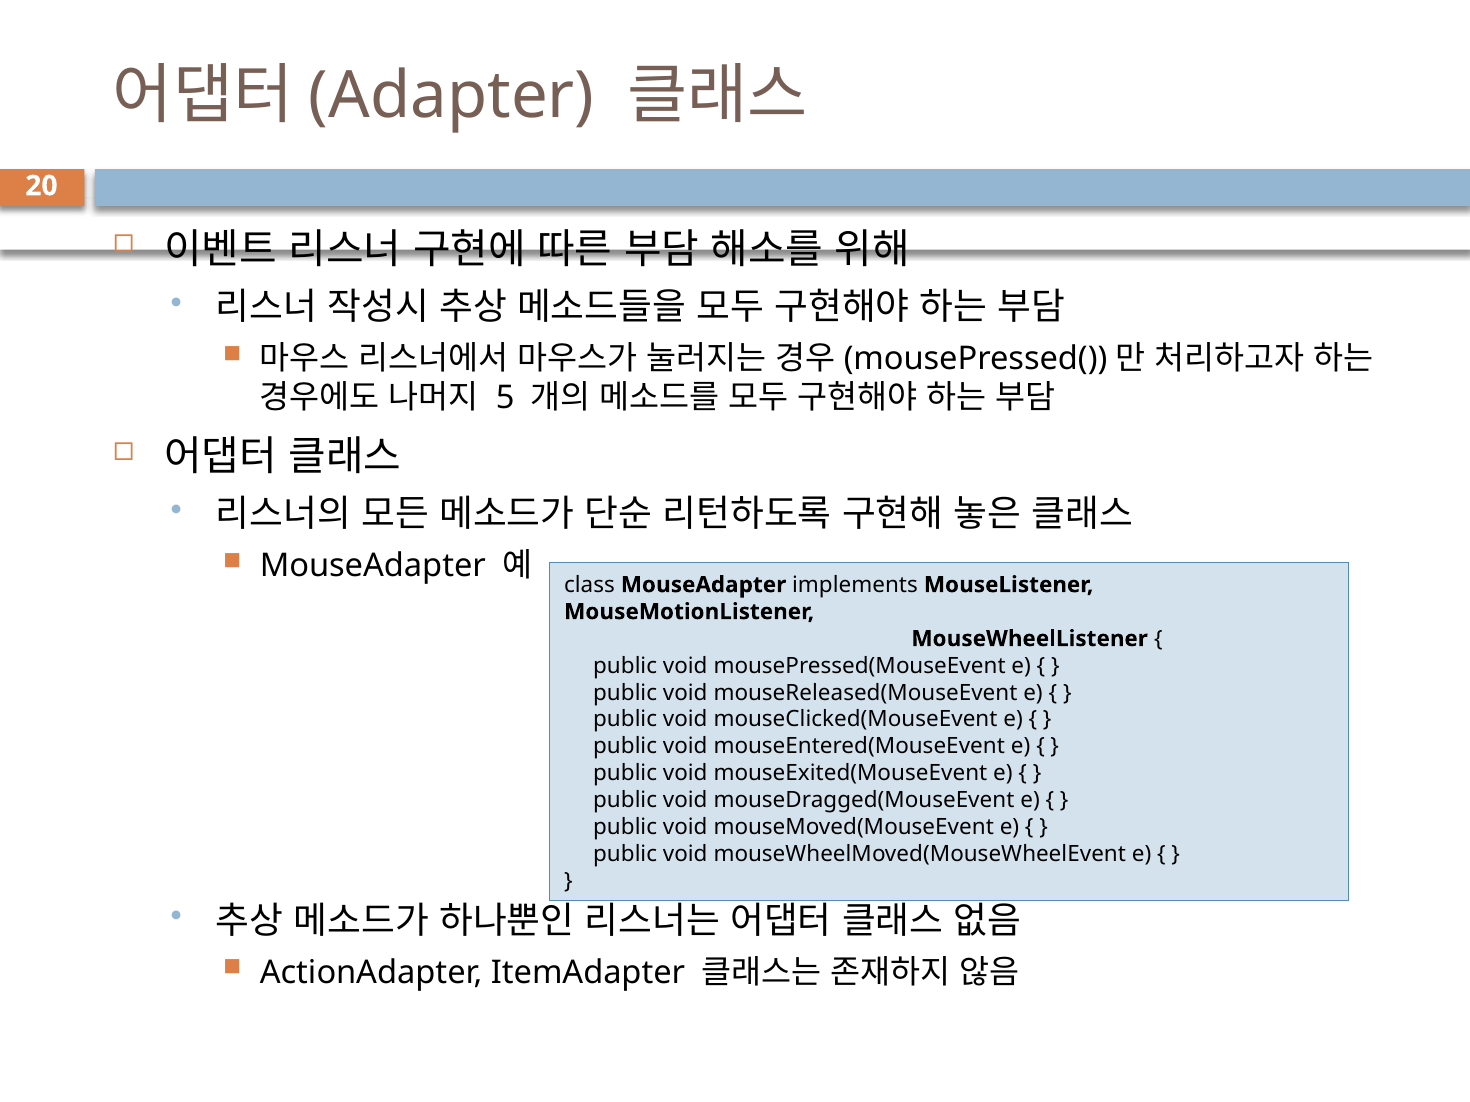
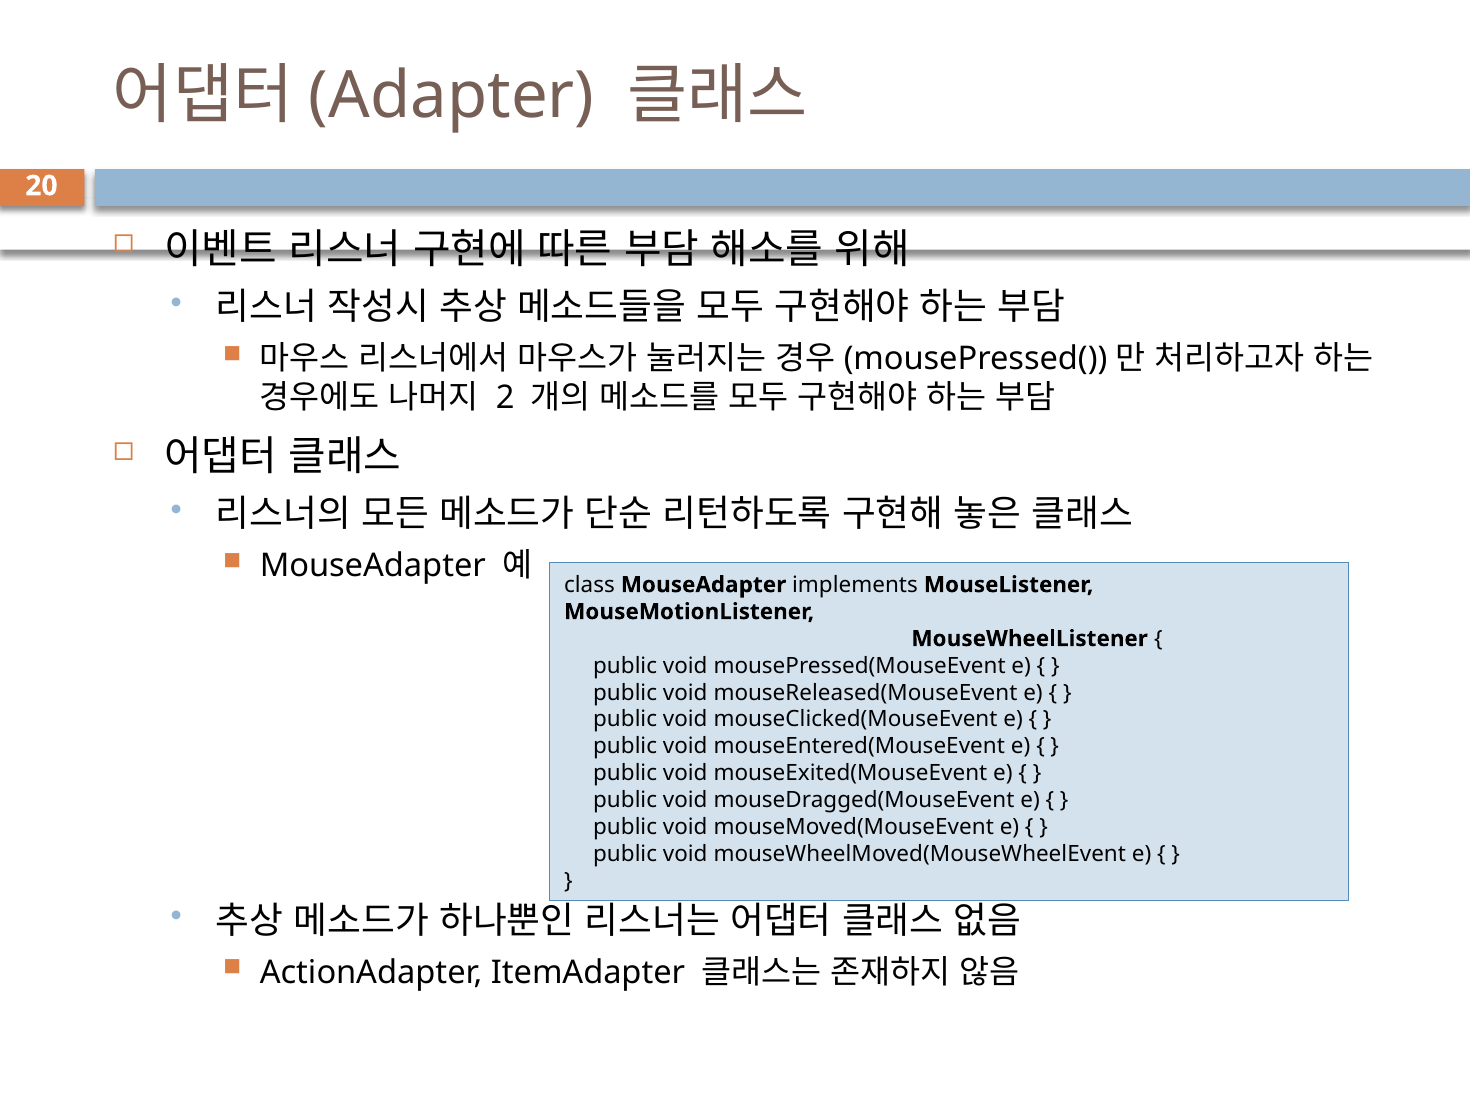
5: 5 -> 2
